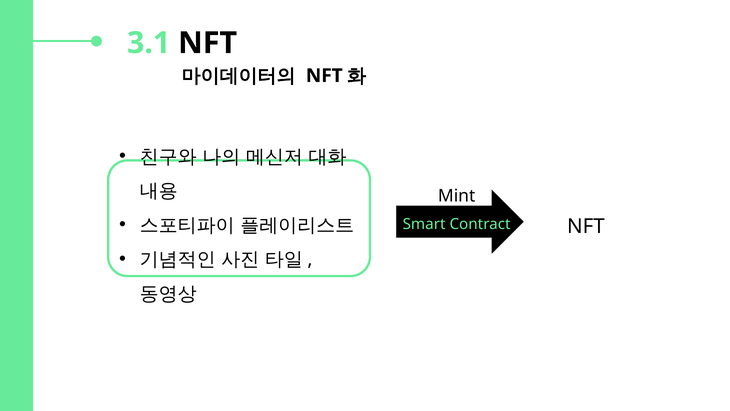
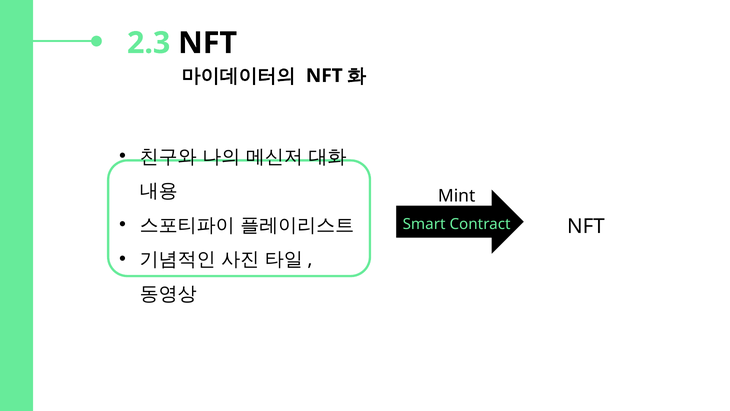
3.1: 3.1 -> 2.3
